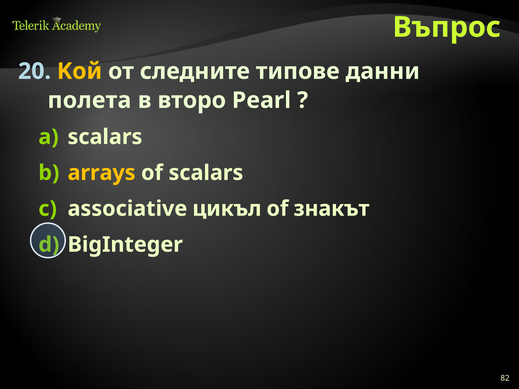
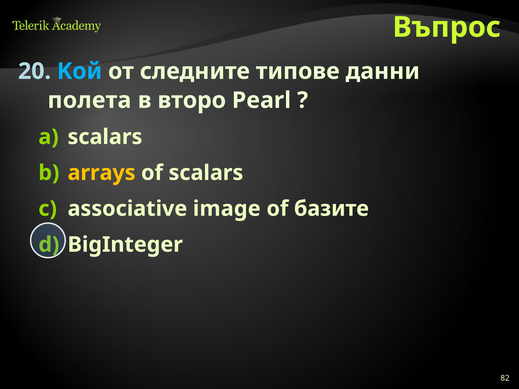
Kой colour: yellow -> light blue
цикъл: цикъл -> image
знакът: знакът -> базите
